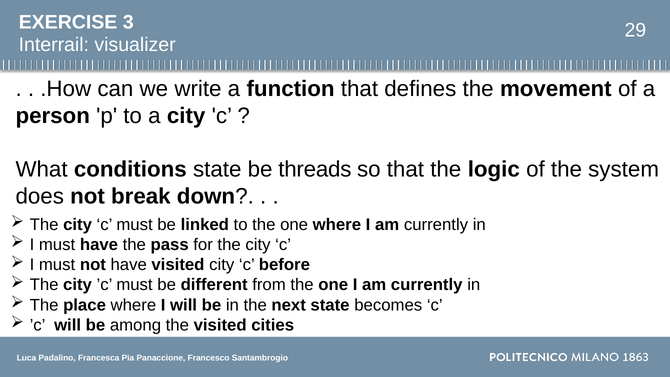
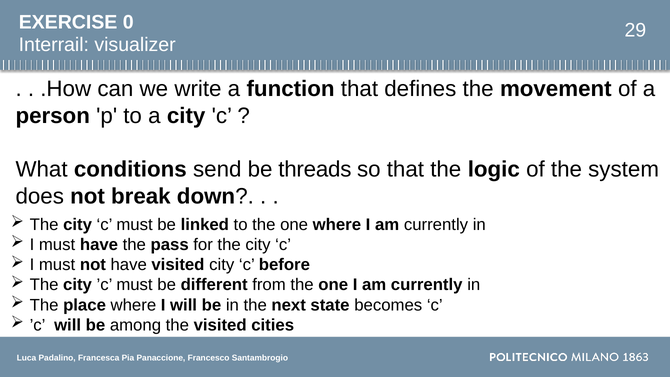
3: 3 -> 0
conditions state: state -> send
